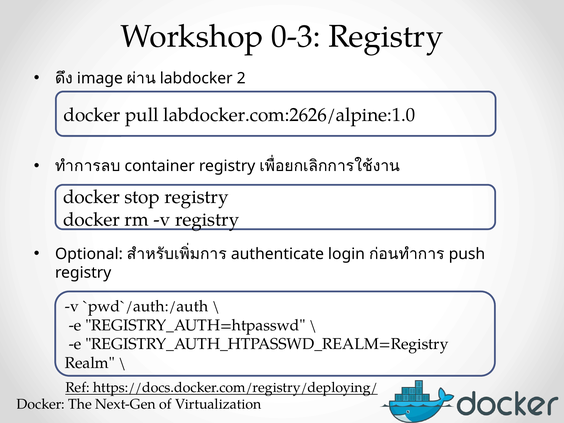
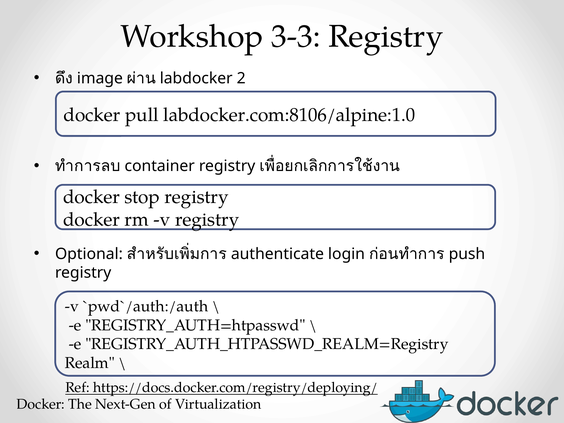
0-3: 0-3 -> 3-3
labdocker.com:2626/alpine:1.0: labdocker.com:2626/alpine:1.0 -> labdocker.com:8106/alpine:1.0
